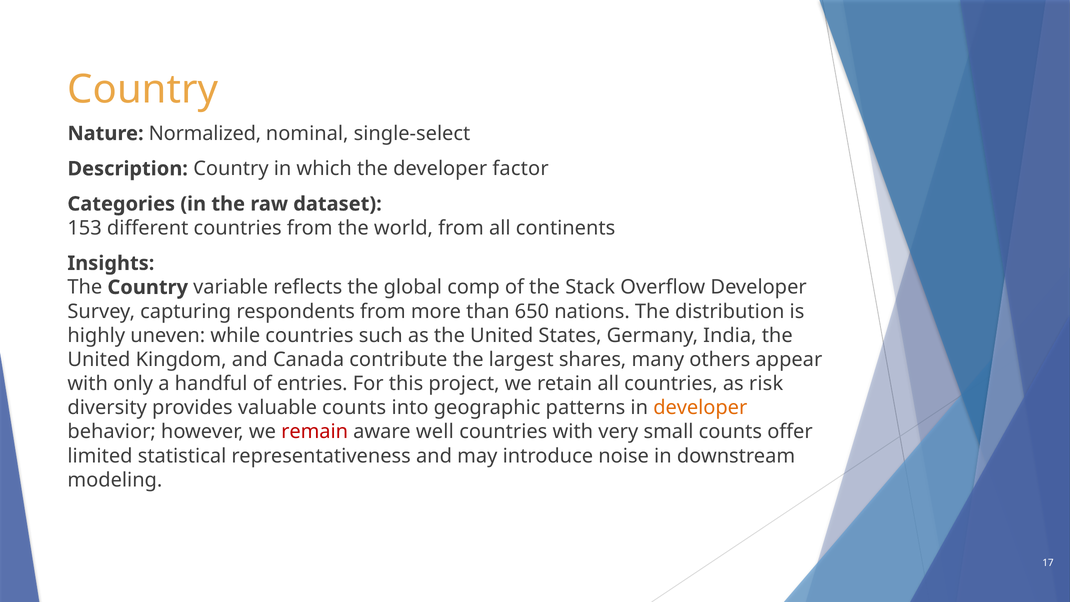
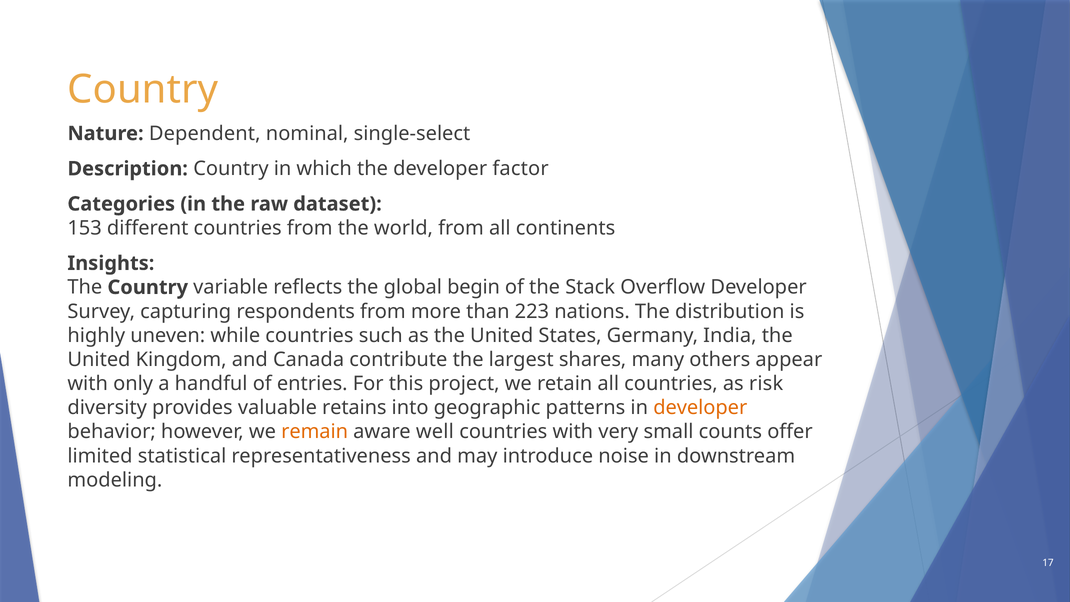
Normalized: Normalized -> Dependent
comp: comp -> begin
650: 650 -> 223
valuable counts: counts -> retains
remain colour: red -> orange
